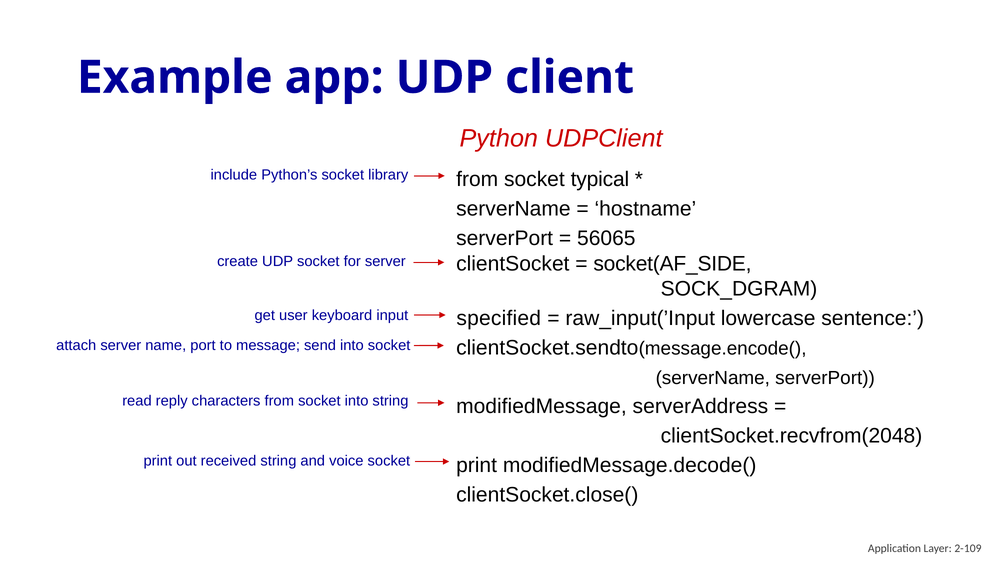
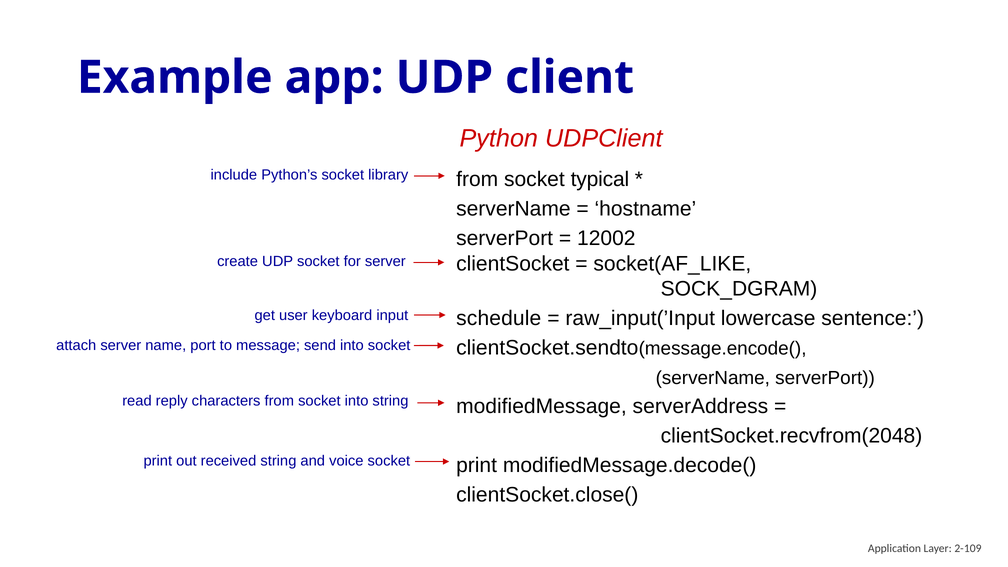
56065: 56065 -> 12002
socket(AF_SIDE: socket(AF_SIDE -> socket(AF_LIKE
specified: specified -> schedule
